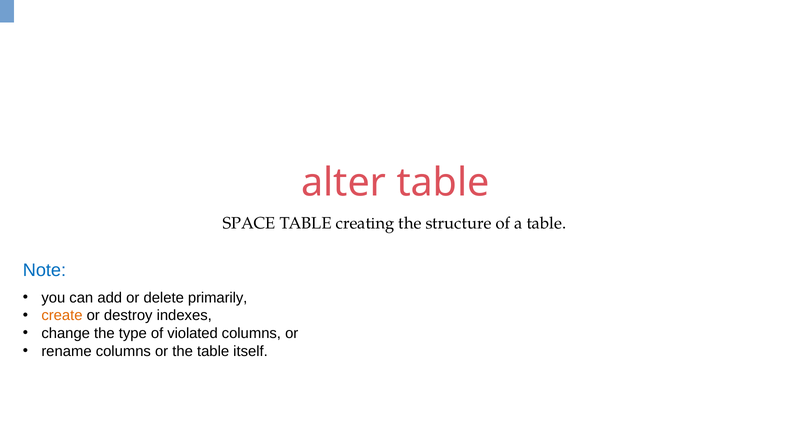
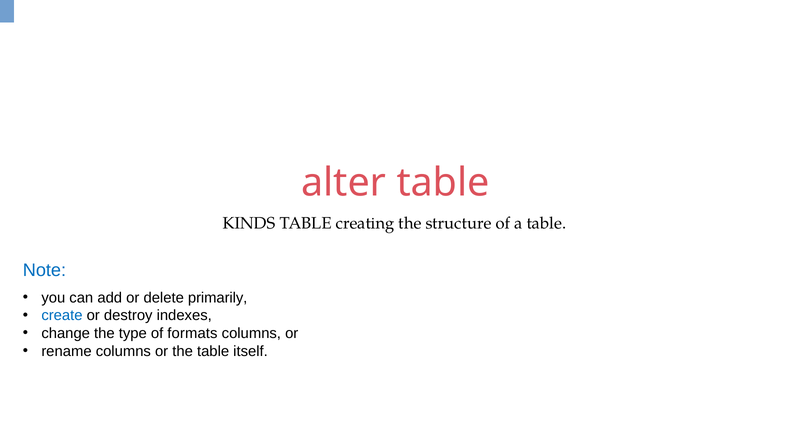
SPACE: SPACE -> KINDS
create colour: orange -> blue
violated: violated -> formats
